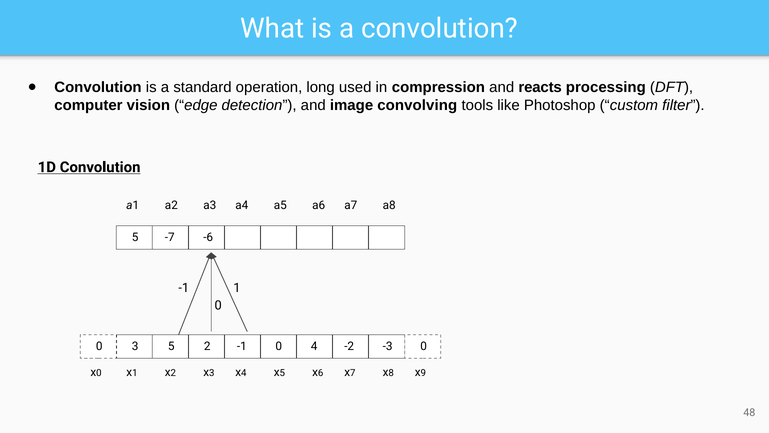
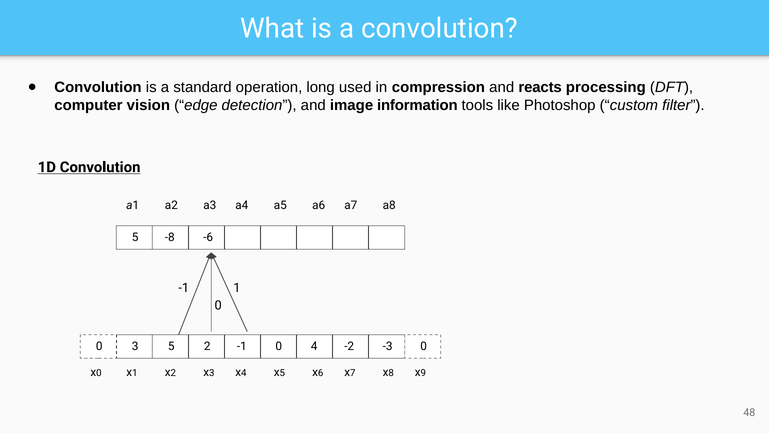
convolving: convolving -> information
-7: -7 -> -8
